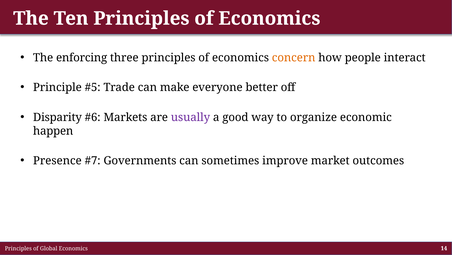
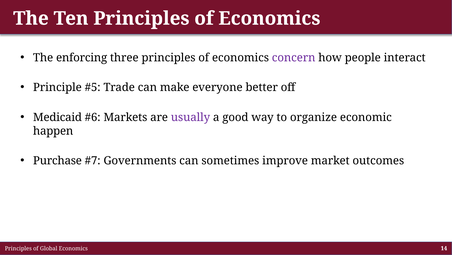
concern colour: orange -> purple
Disparity: Disparity -> Medicaid
Presence: Presence -> Purchase
